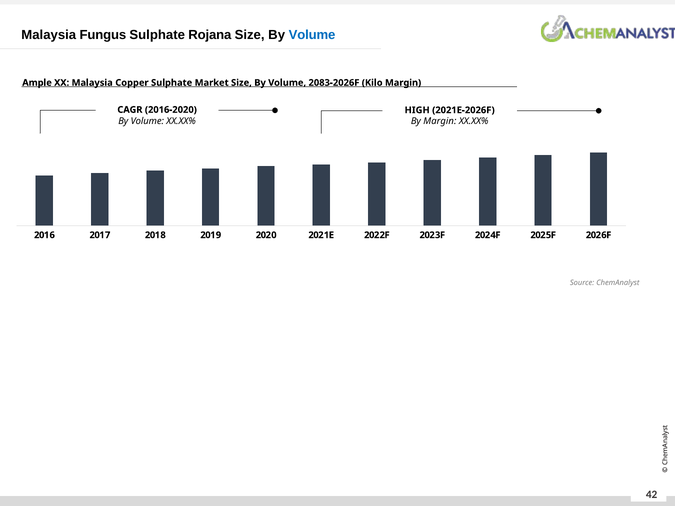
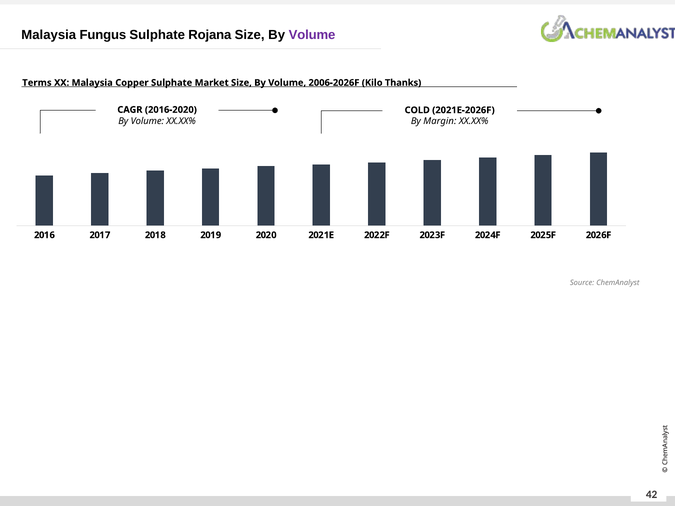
Volume at (312, 35) colour: blue -> purple
Ample: Ample -> Terms
2083-2026F: 2083-2026F -> 2006-2026F
Kilo Margin: Margin -> Thanks
HIGH: HIGH -> COLD
